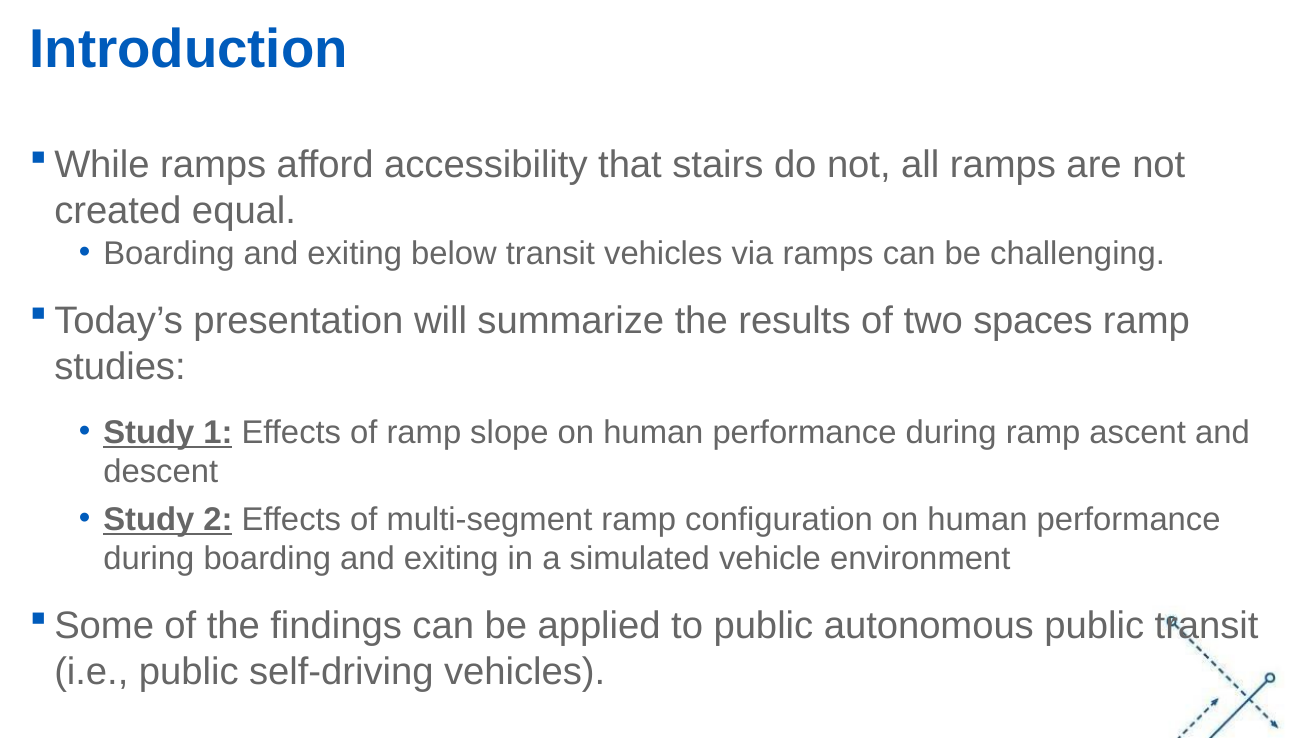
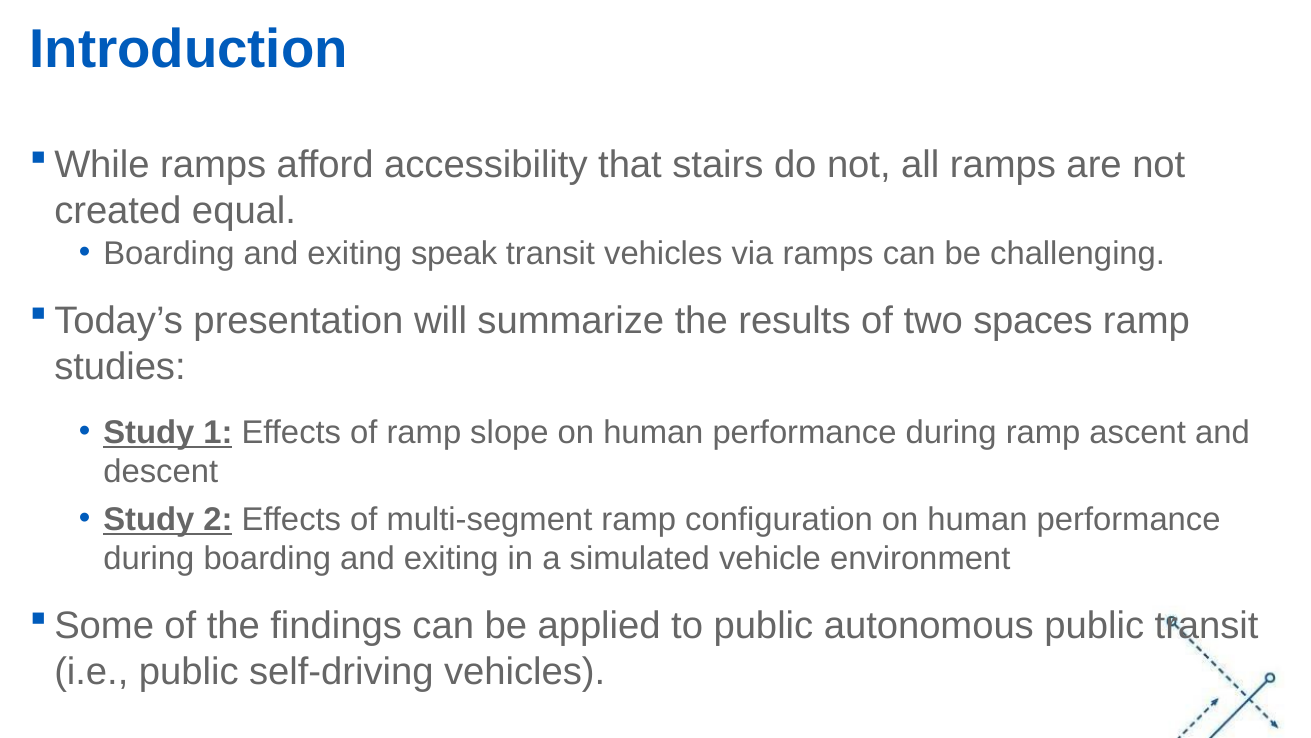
below: below -> speak
